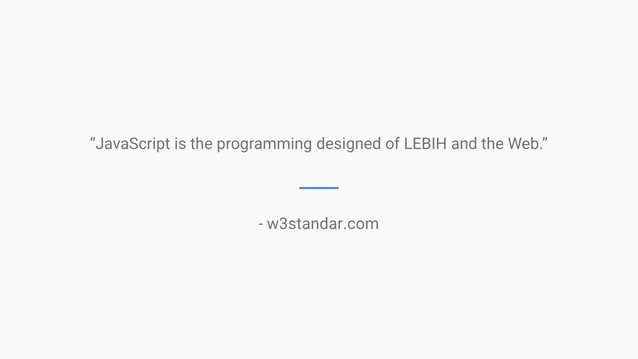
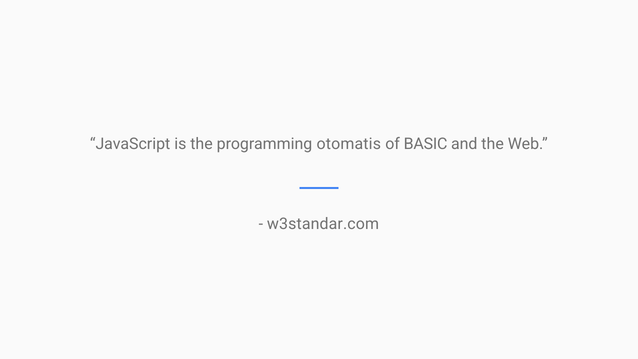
designed: designed -> otomatis
LEBIH: LEBIH -> BASIC
